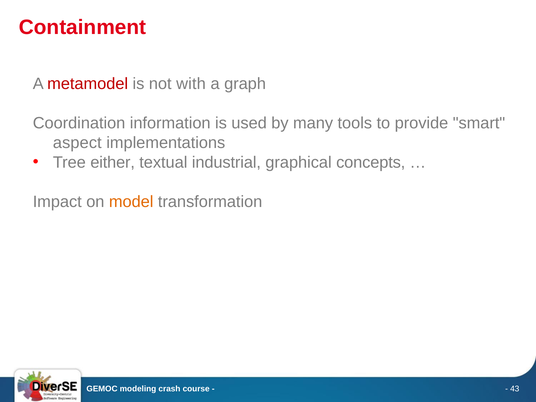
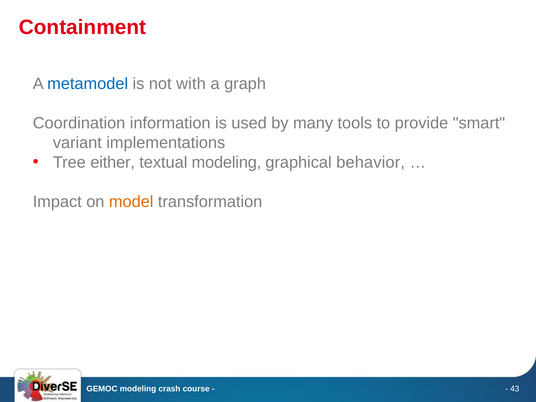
metamodel colour: red -> blue
aspect: aspect -> variant
textual industrial: industrial -> modeling
concepts: concepts -> behavior
